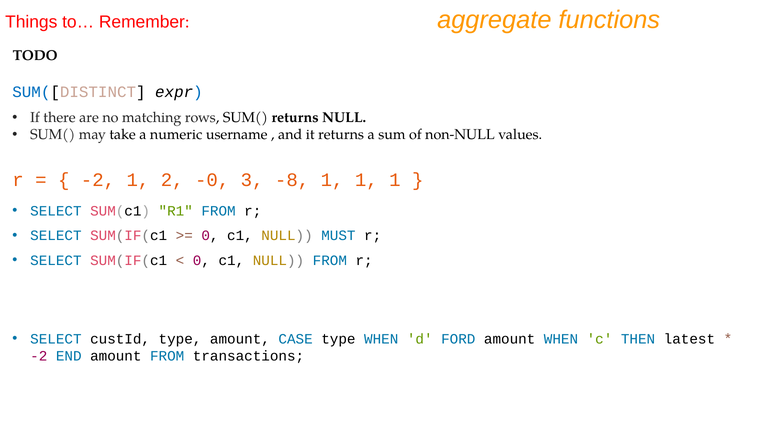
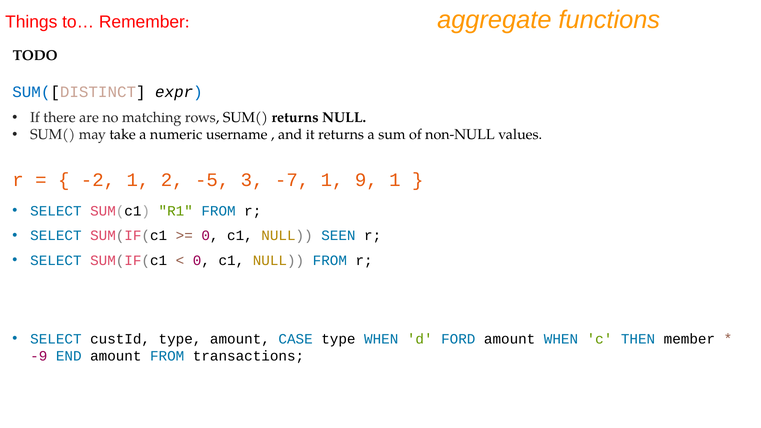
-0: -0 -> -5
-8: -8 -> -7
1 at (366, 180): 1 -> 9
MUST: MUST -> SEEN
latest: latest -> member
-2 at (39, 356): -2 -> -9
